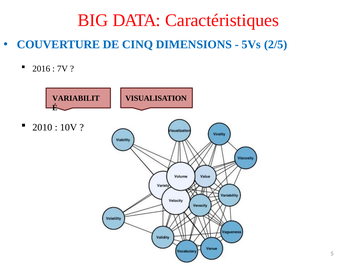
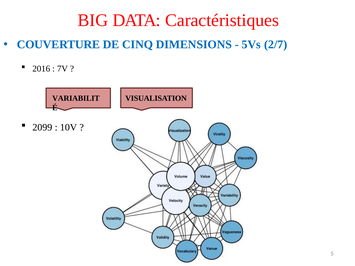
2/5: 2/5 -> 2/7
2010: 2010 -> 2099
